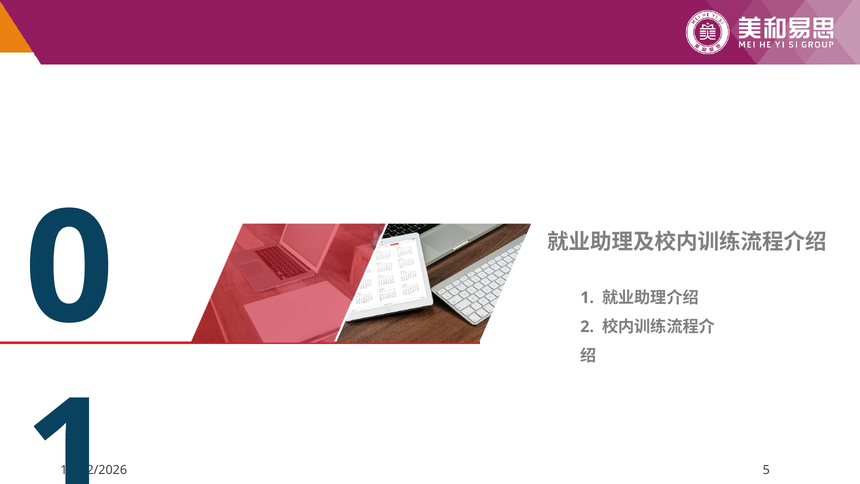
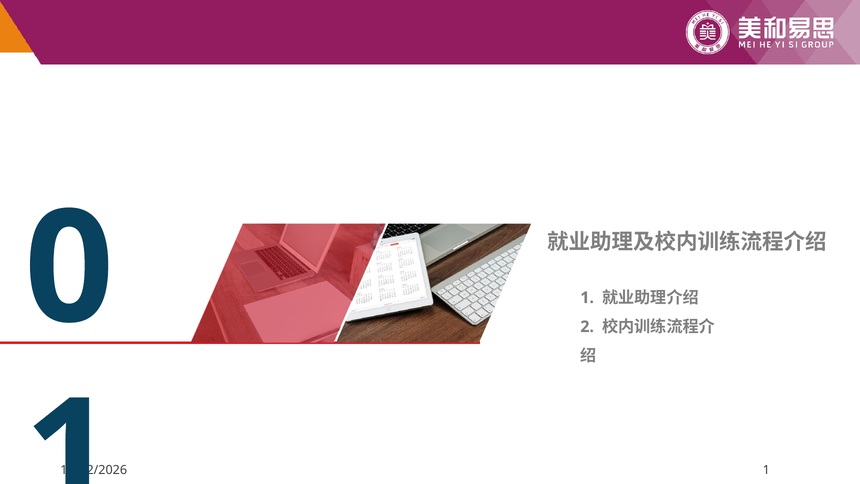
5 at (766, 470): 5 -> 1
